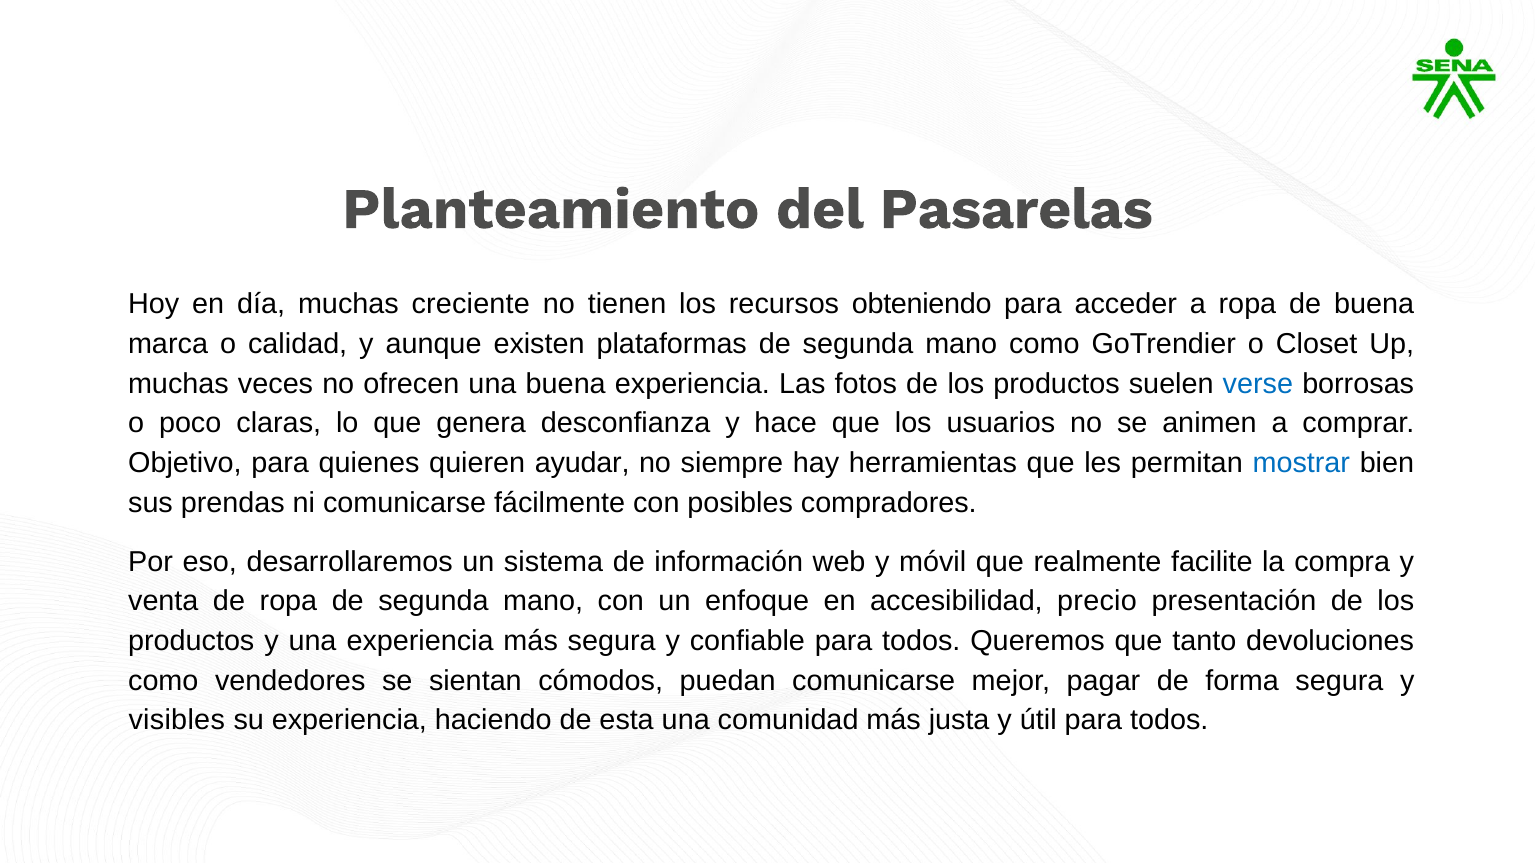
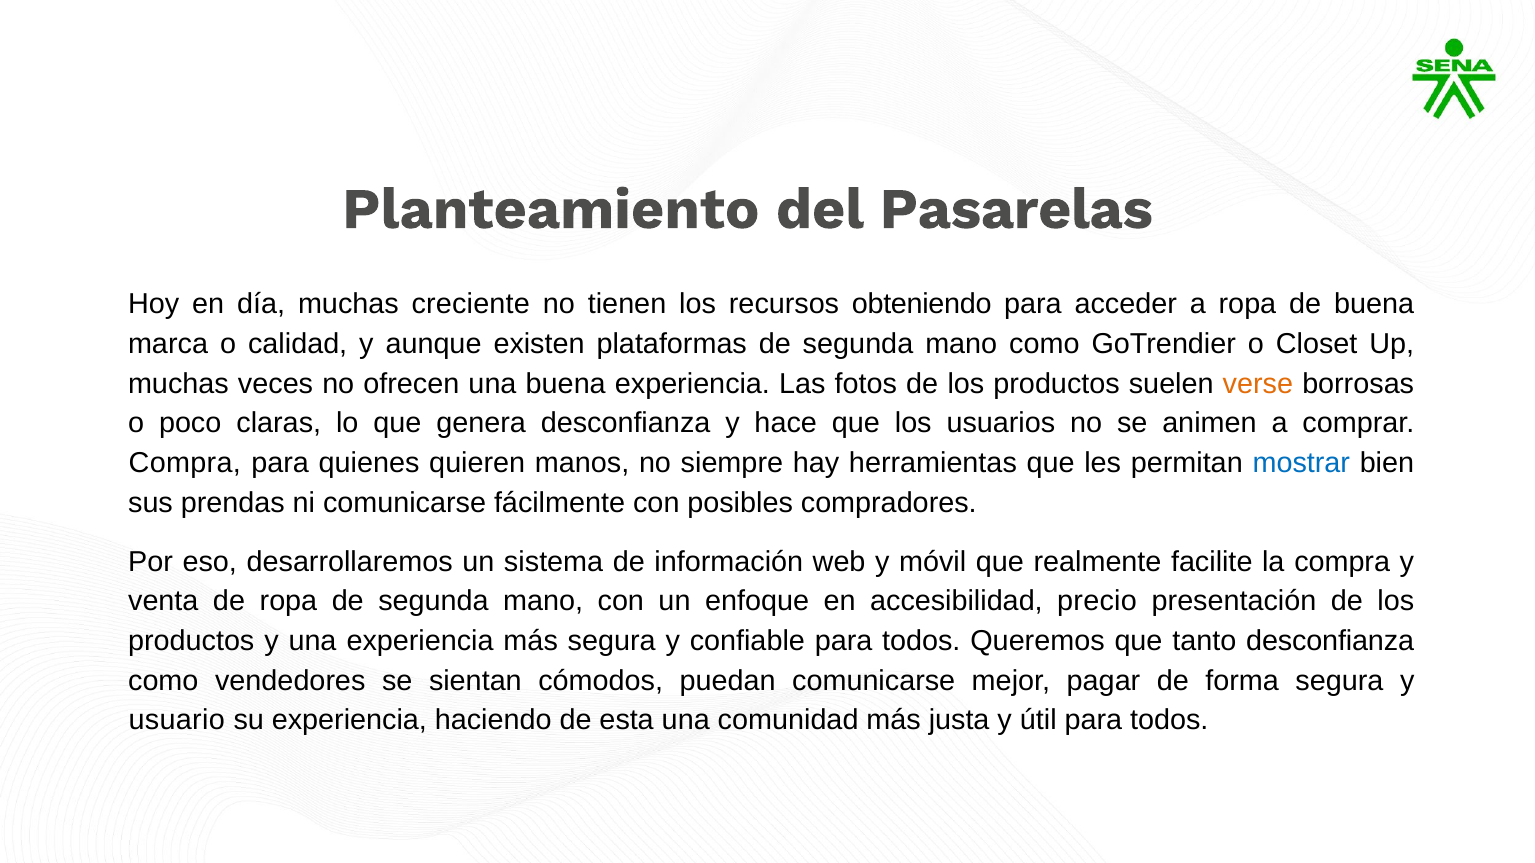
verse colour: blue -> orange
Objetivo at (185, 463): Objetivo -> Compra
ayudar: ayudar -> manos
tanto devoluciones: devoluciones -> desconfianza
visibles: visibles -> usuario
